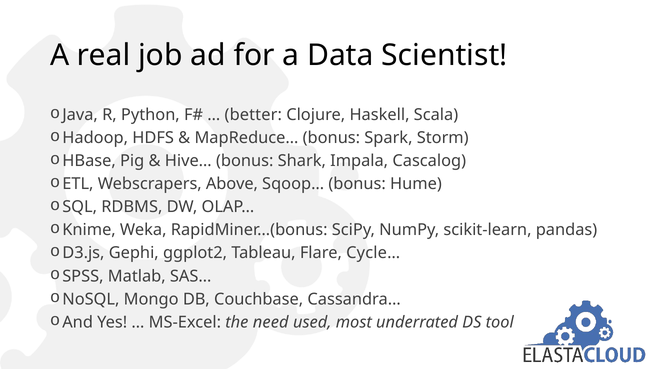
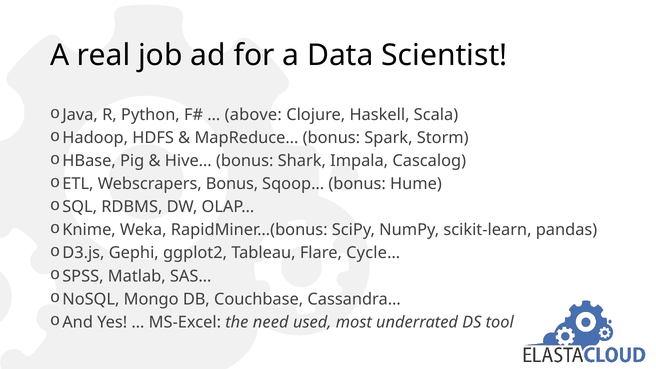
better: better -> above
Webscrapers Above: Above -> Bonus
